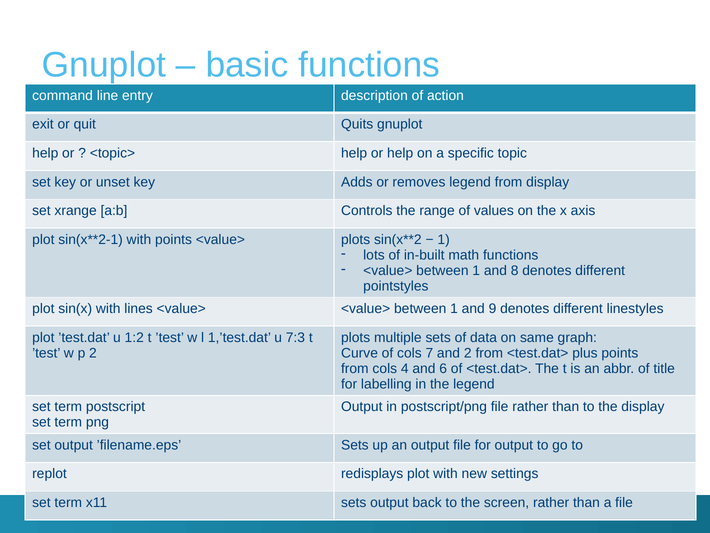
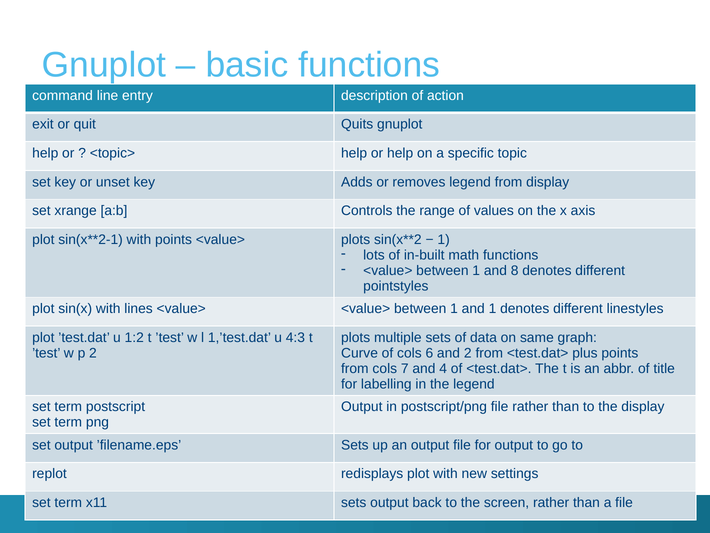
and 9: 9 -> 1
7:3: 7:3 -> 4:3
7: 7 -> 6
4: 4 -> 7
6: 6 -> 4
